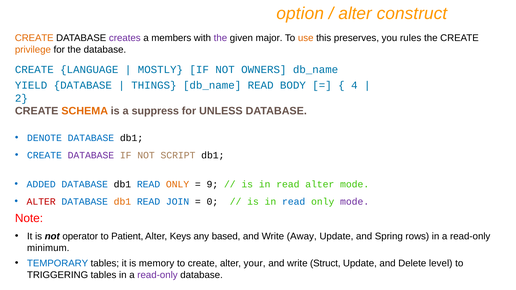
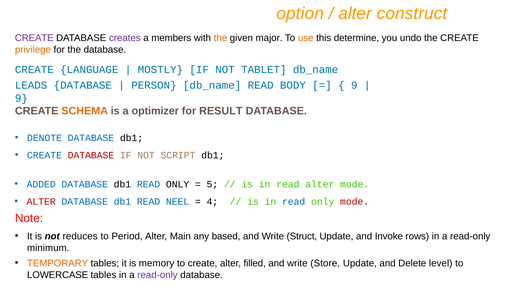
CREATE at (34, 38) colour: orange -> purple
the at (220, 38) colour: purple -> orange
preserves: preserves -> determine
rules: rules -> undo
OWNERS: OWNERS -> TABLET
YIELD: YIELD -> LEADS
THINGS: THINGS -> PERSON
4 at (354, 85): 4 -> 9
2 at (21, 98): 2 -> 9
suppress: suppress -> optimizer
UNLESS: UNLESS -> RESULT
DATABASE at (91, 155) colour: purple -> red
ONLY at (178, 184) colour: orange -> black
9: 9 -> 5
db1 at (122, 202) colour: orange -> blue
JOIN: JOIN -> NEEL
0: 0 -> 4
mode at (355, 202) colour: purple -> red
operator: operator -> reduces
Patient: Patient -> Period
Keys: Keys -> Main
Away: Away -> Struct
Spring: Spring -> Invoke
TEMPORARY colour: blue -> orange
your: your -> filled
Struct: Struct -> Store
TRIGGERING: TRIGGERING -> LOWERCASE
